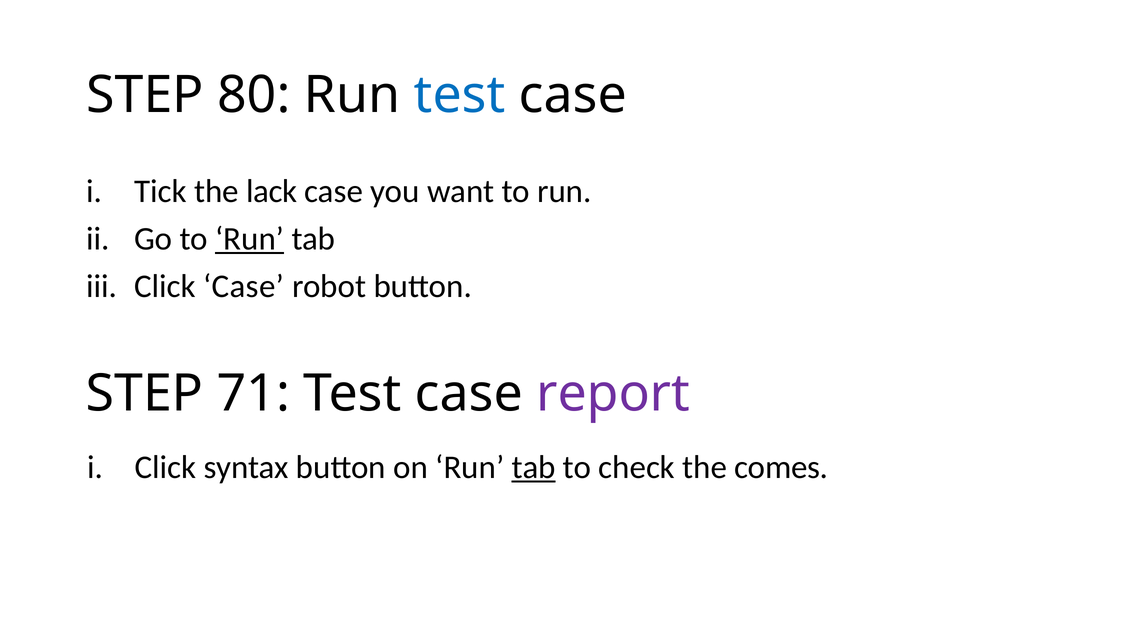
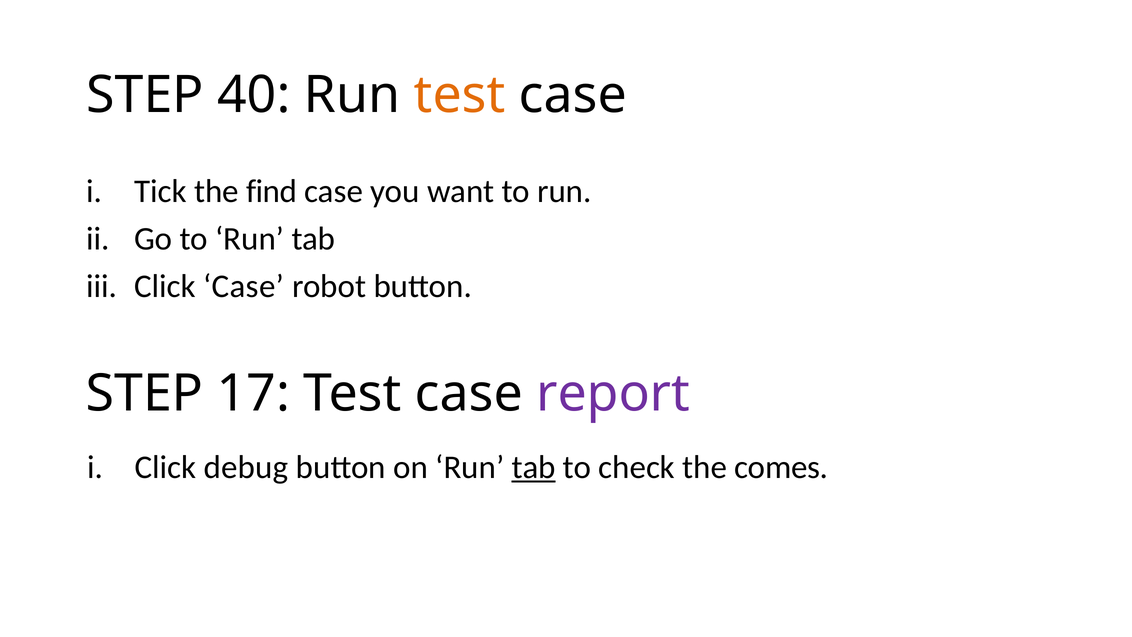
80: 80 -> 40
test at (460, 95) colour: blue -> orange
lack: lack -> find
Run at (250, 239) underline: present -> none
71: 71 -> 17
syntax: syntax -> debug
